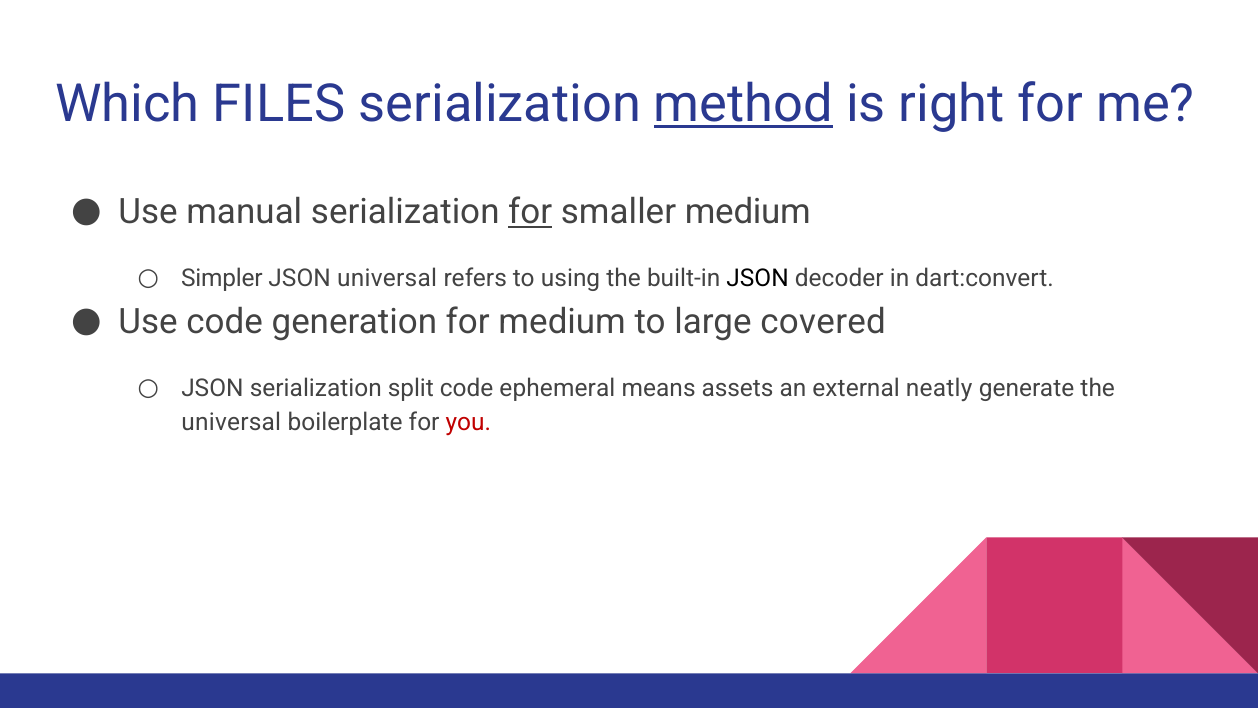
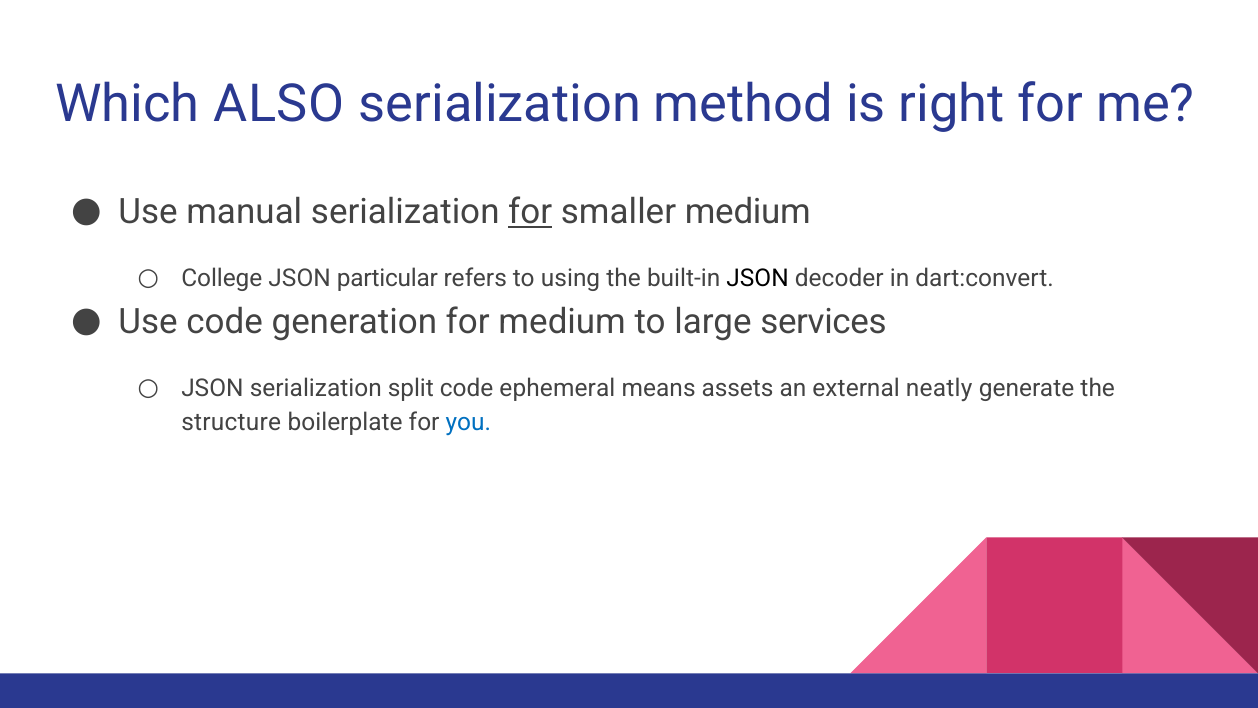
FILES: FILES -> ALSO
method underline: present -> none
Simpler: Simpler -> College
JSON universal: universal -> particular
covered: covered -> services
universal at (231, 422): universal -> structure
you colour: red -> blue
